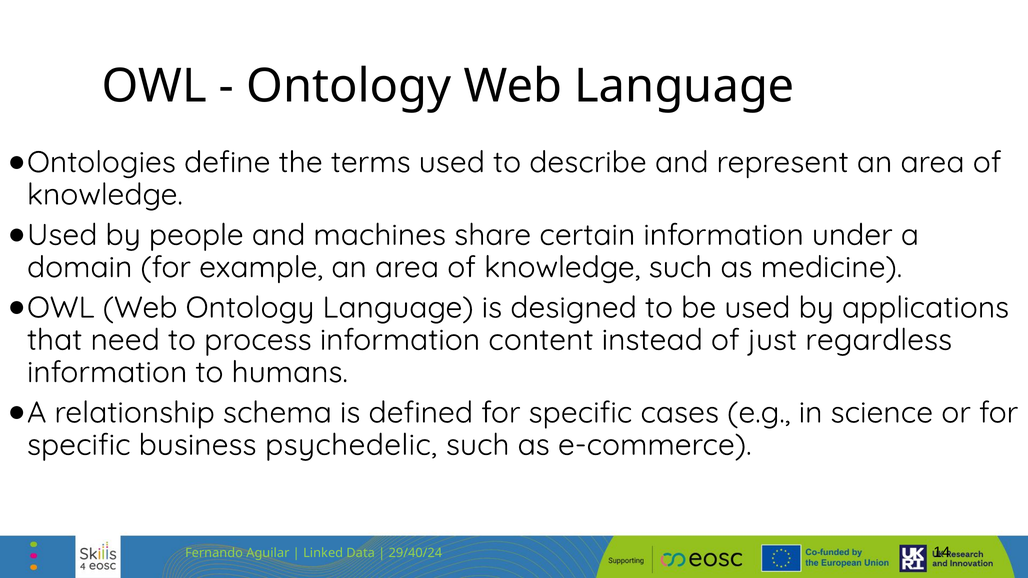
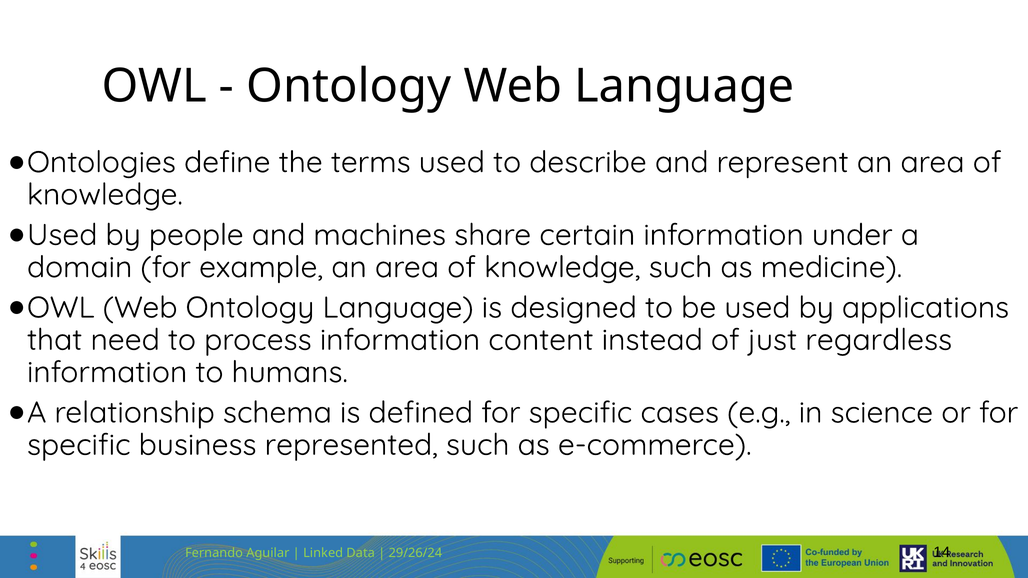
psychedelic: psychedelic -> represented
29/40/24: 29/40/24 -> 29/26/24
